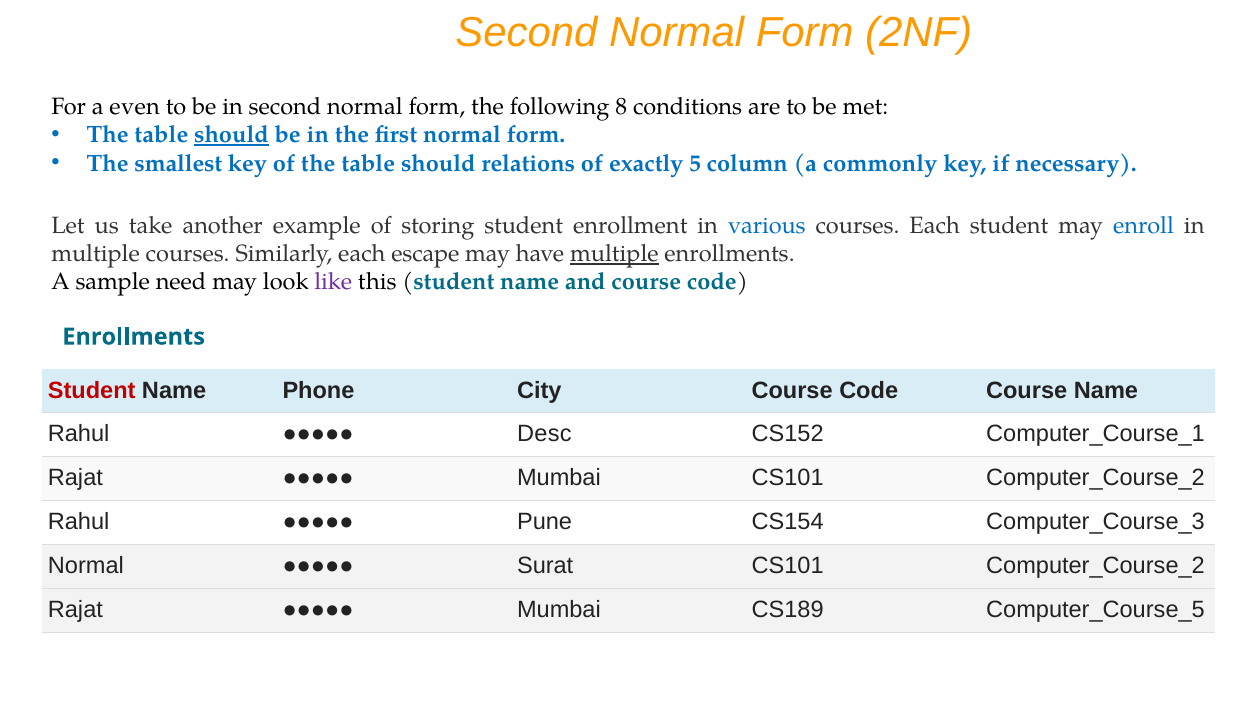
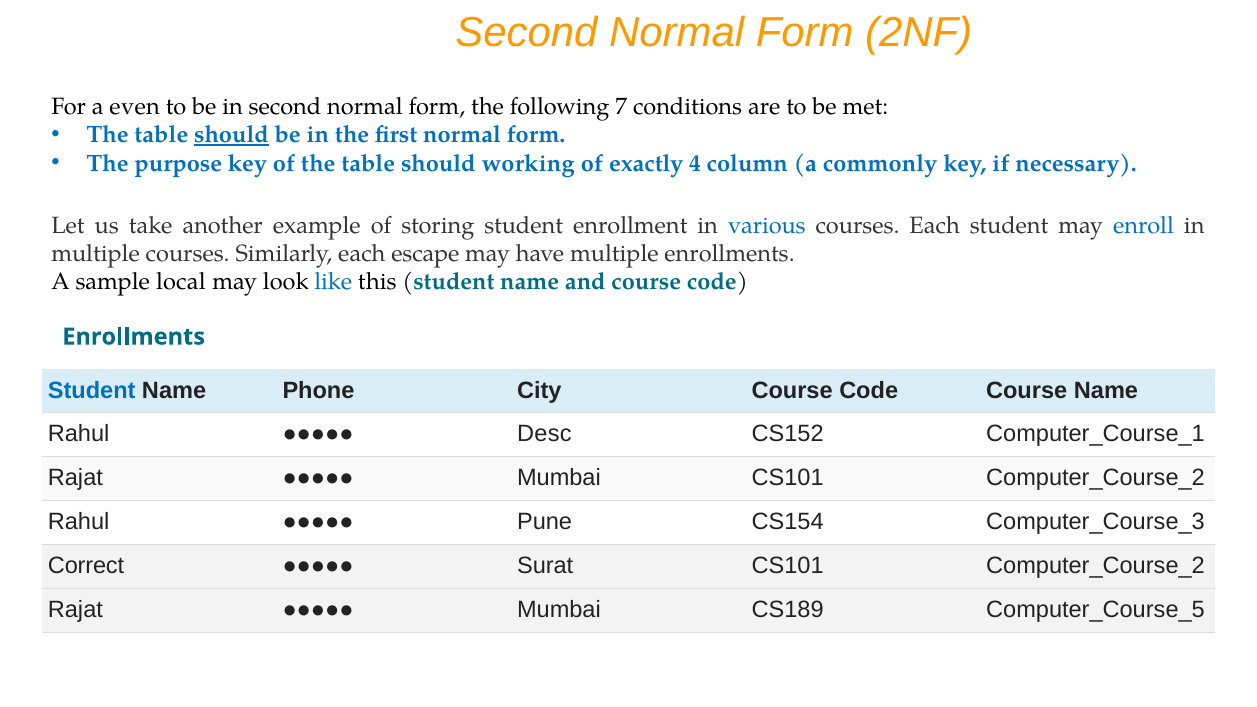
8: 8 -> 7
smallest: smallest -> purpose
relations: relations -> working
5: 5 -> 4
multiple at (614, 254) underline: present -> none
need: need -> local
like colour: purple -> blue
Student at (92, 391) colour: red -> blue
Normal at (86, 566): Normal -> Correct
